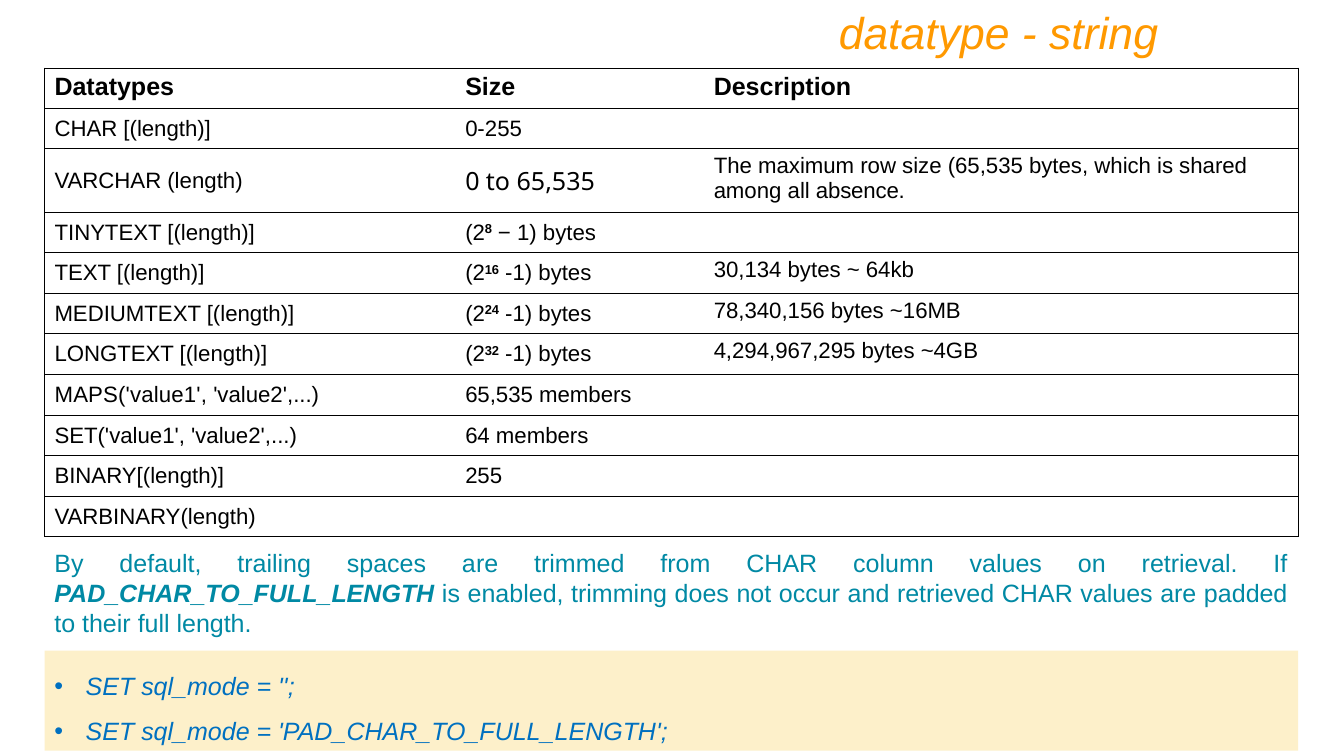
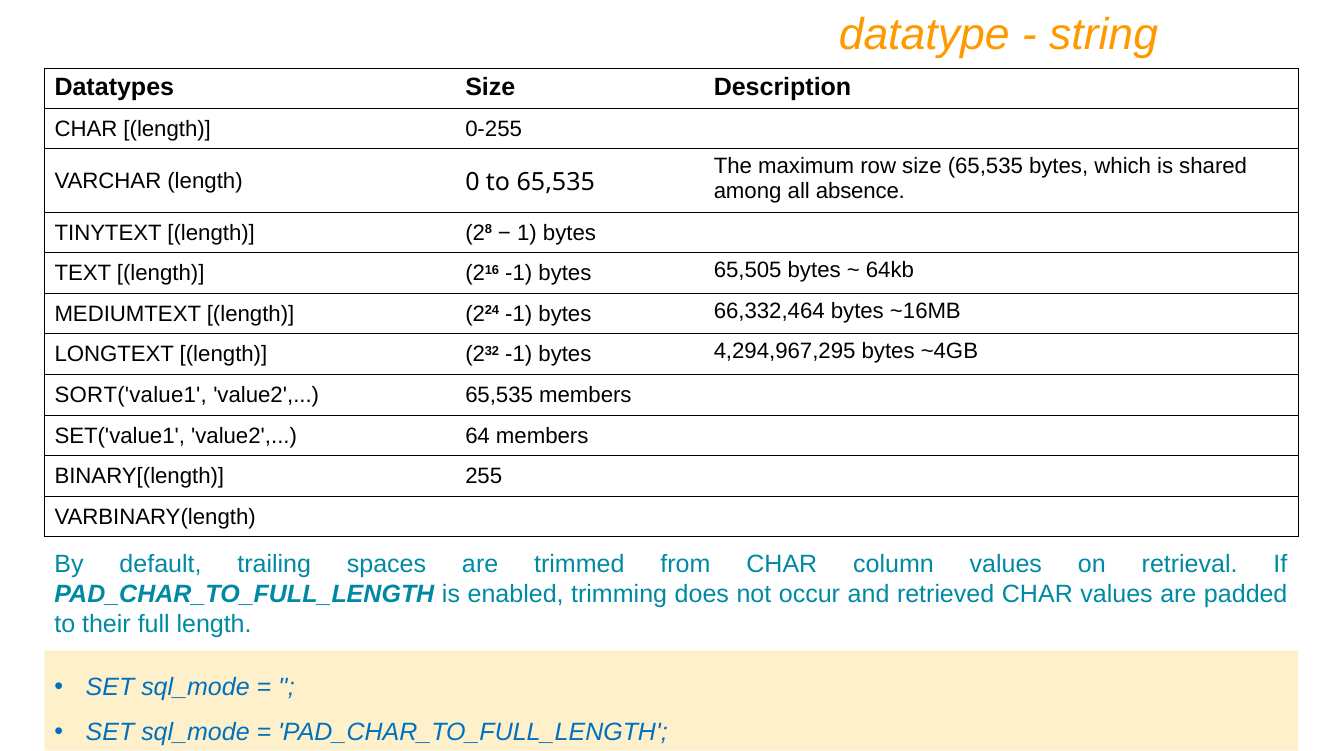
30,134: 30,134 -> 65,505
78,340,156: 78,340,156 -> 66,332,464
MAPS('value1: MAPS('value1 -> SORT('value1
